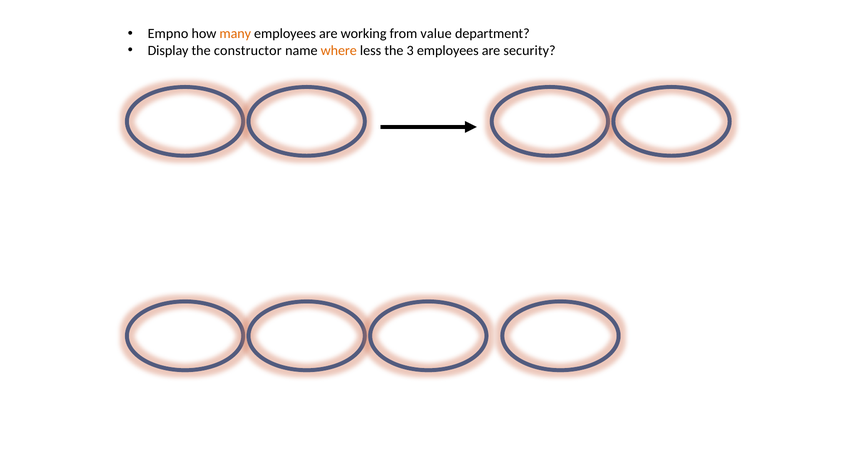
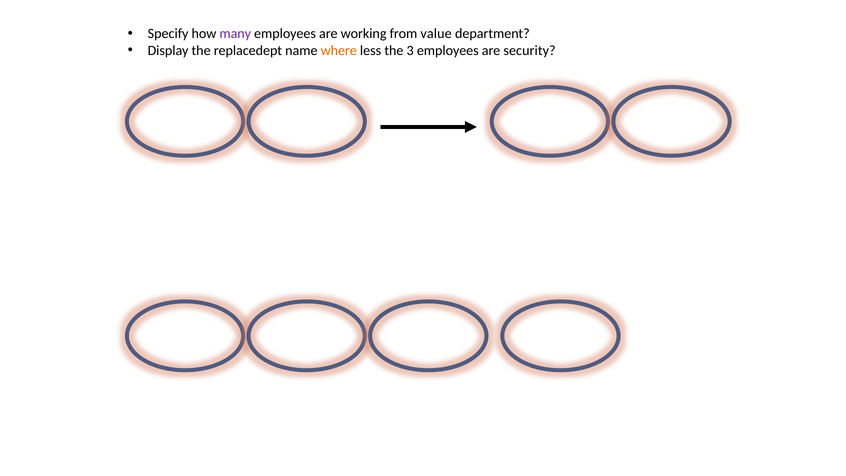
Empno: Empno -> Specify
many colour: orange -> purple
constructor: constructor -> replacedept
